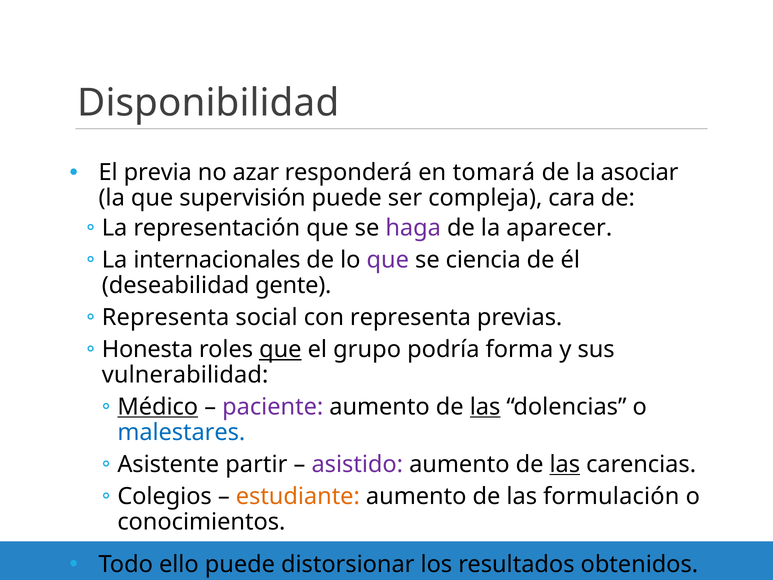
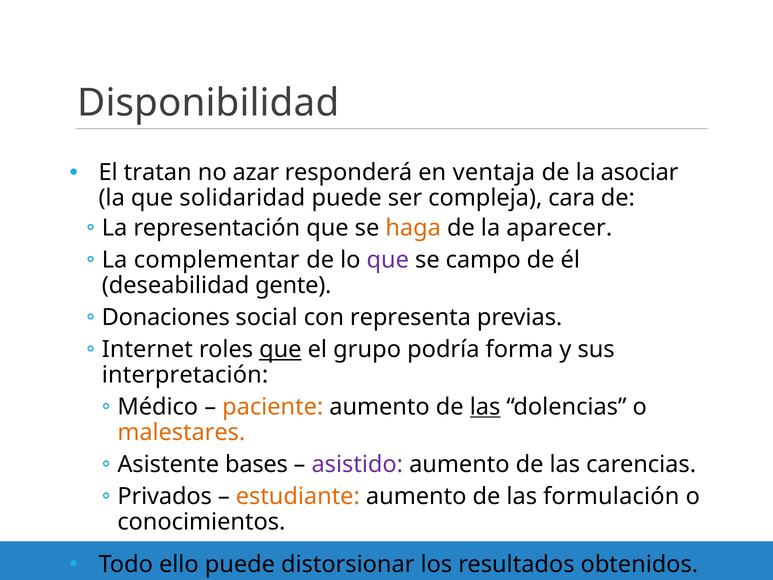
previa: previa -> tratan
tomará: tomará -> ventaja
supervisión: supervisión -> solidaridad
haga colour: purple -> orange
internacionales: internacionales -> complementar
ciencia: ciencia -> campo
Representa at (166, 317): Representa -> Donaciones
Honesta: Honesta -> Internet
vulnerabilidad: vulnerabilidad -> interpretación
Médico underline: present -> none
paciente colour: purple -> orange
malestares colour: blue -> orange
partir: partir -> bases
las at (565, 464) underline: present -> none
Colegios: Colegios -> Privados
